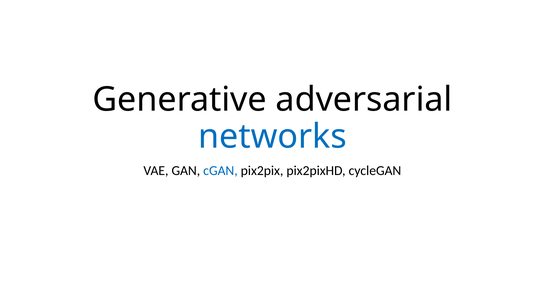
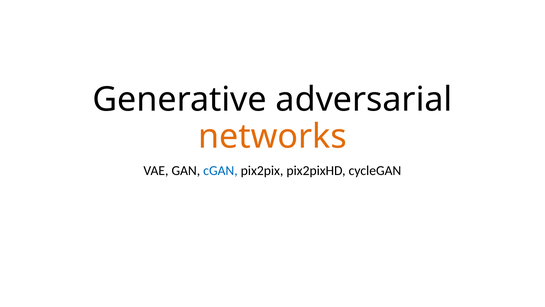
networks colour: blue -> orange
